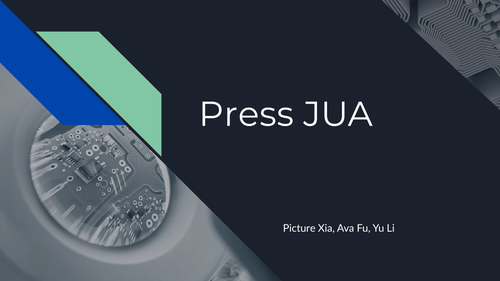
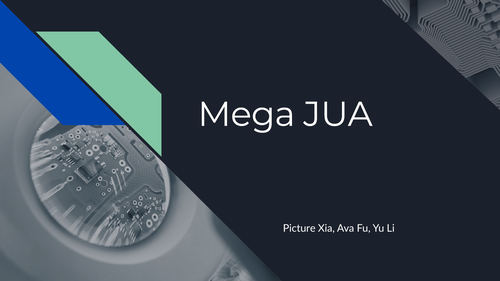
Press: Press -> Mega
